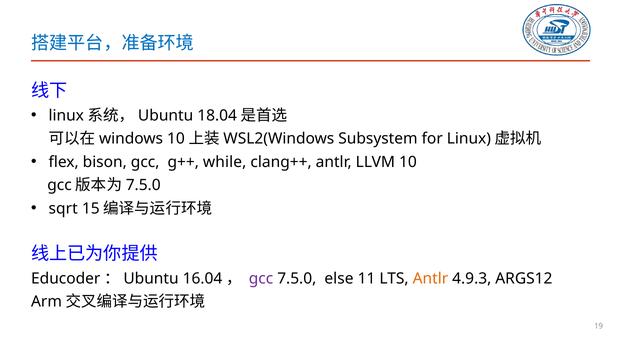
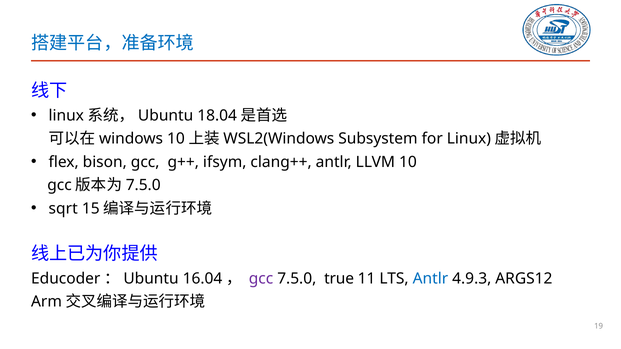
while: while -> ifsym
else: else -> true
Antlr at (430, 279) colour: orange -> blue
